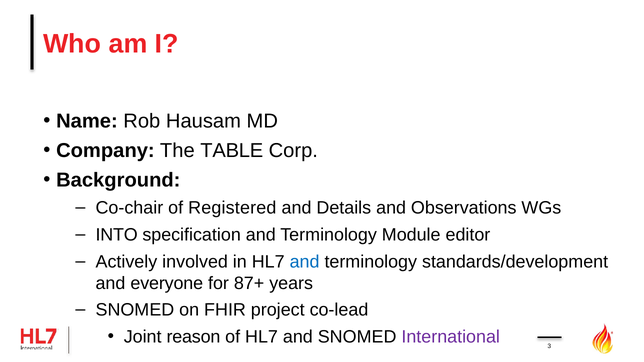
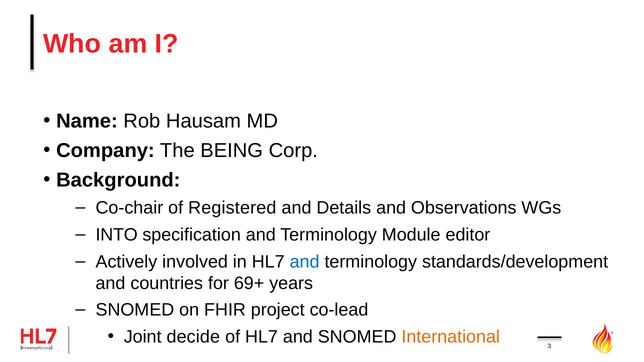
TABLE: TABLE -> BEING
everyone: everyone -> countries
87+: 87+ -> 69+
reason: reason -> decide
International colour: purple -> orange
